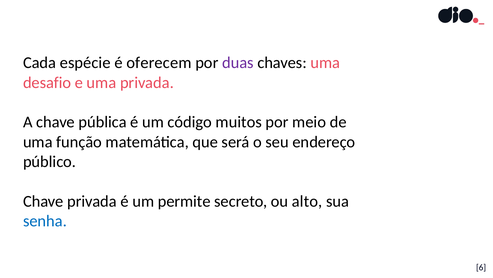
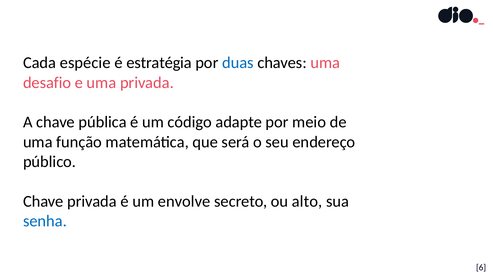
oferecem: oferecem -> estratégia
duas colour: purple -> blue
muitos: muitos -> adapte
permite: permite -> envolve
